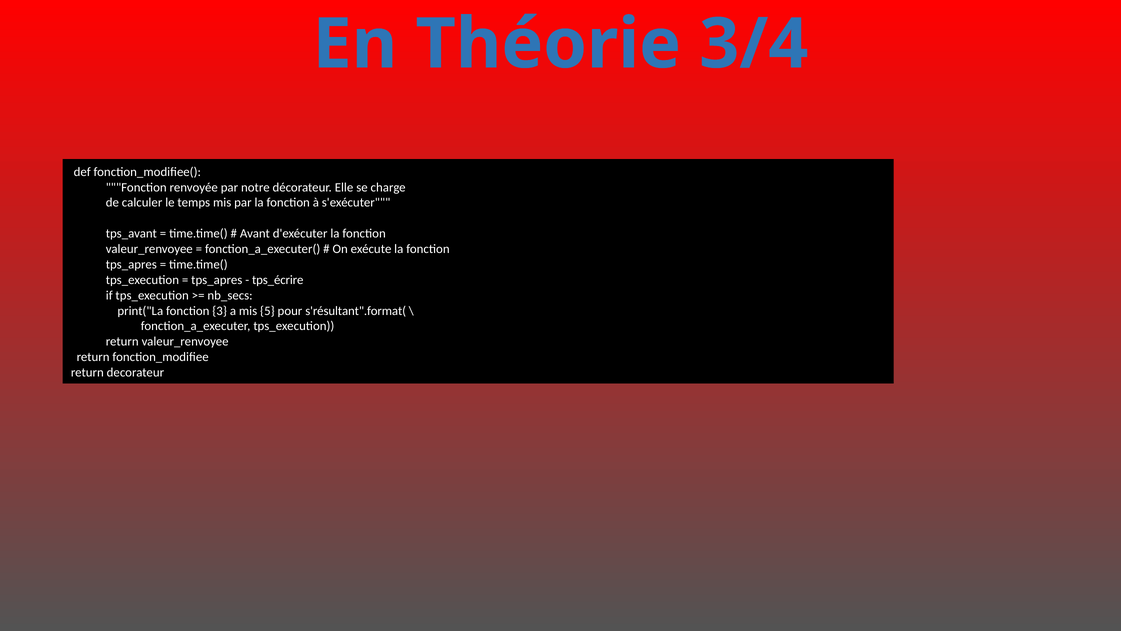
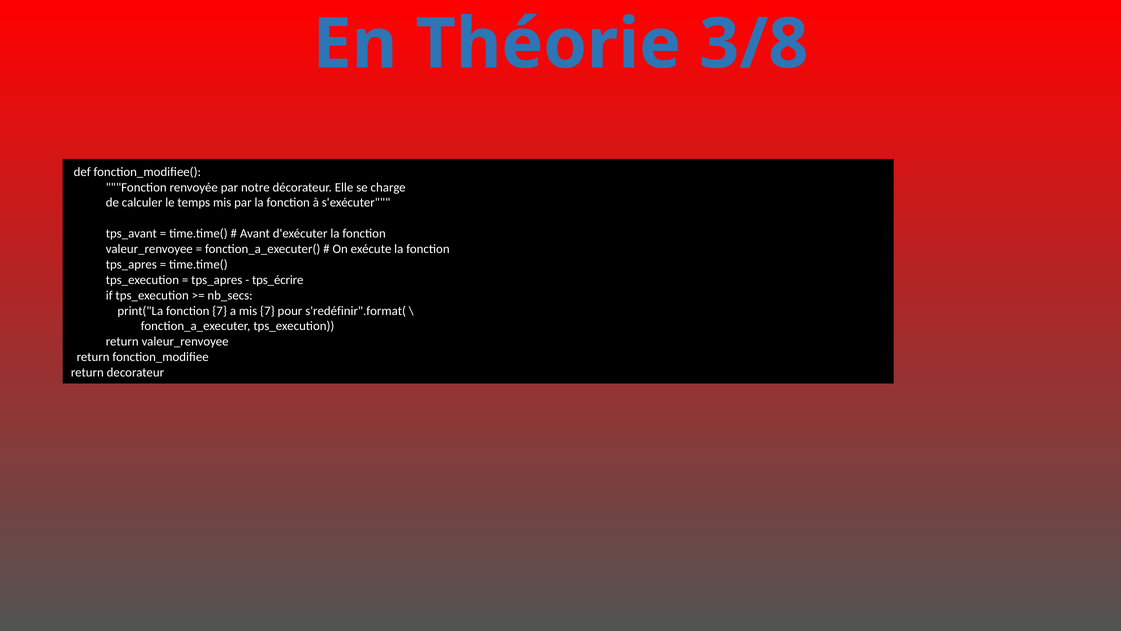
3/4: 3/4 -> 3/8
fonction 3: 3 -> 7
mis 5: 5 -> 7
s'résultant".format(: s'résultant".format( -> s'redéfinir".format(
